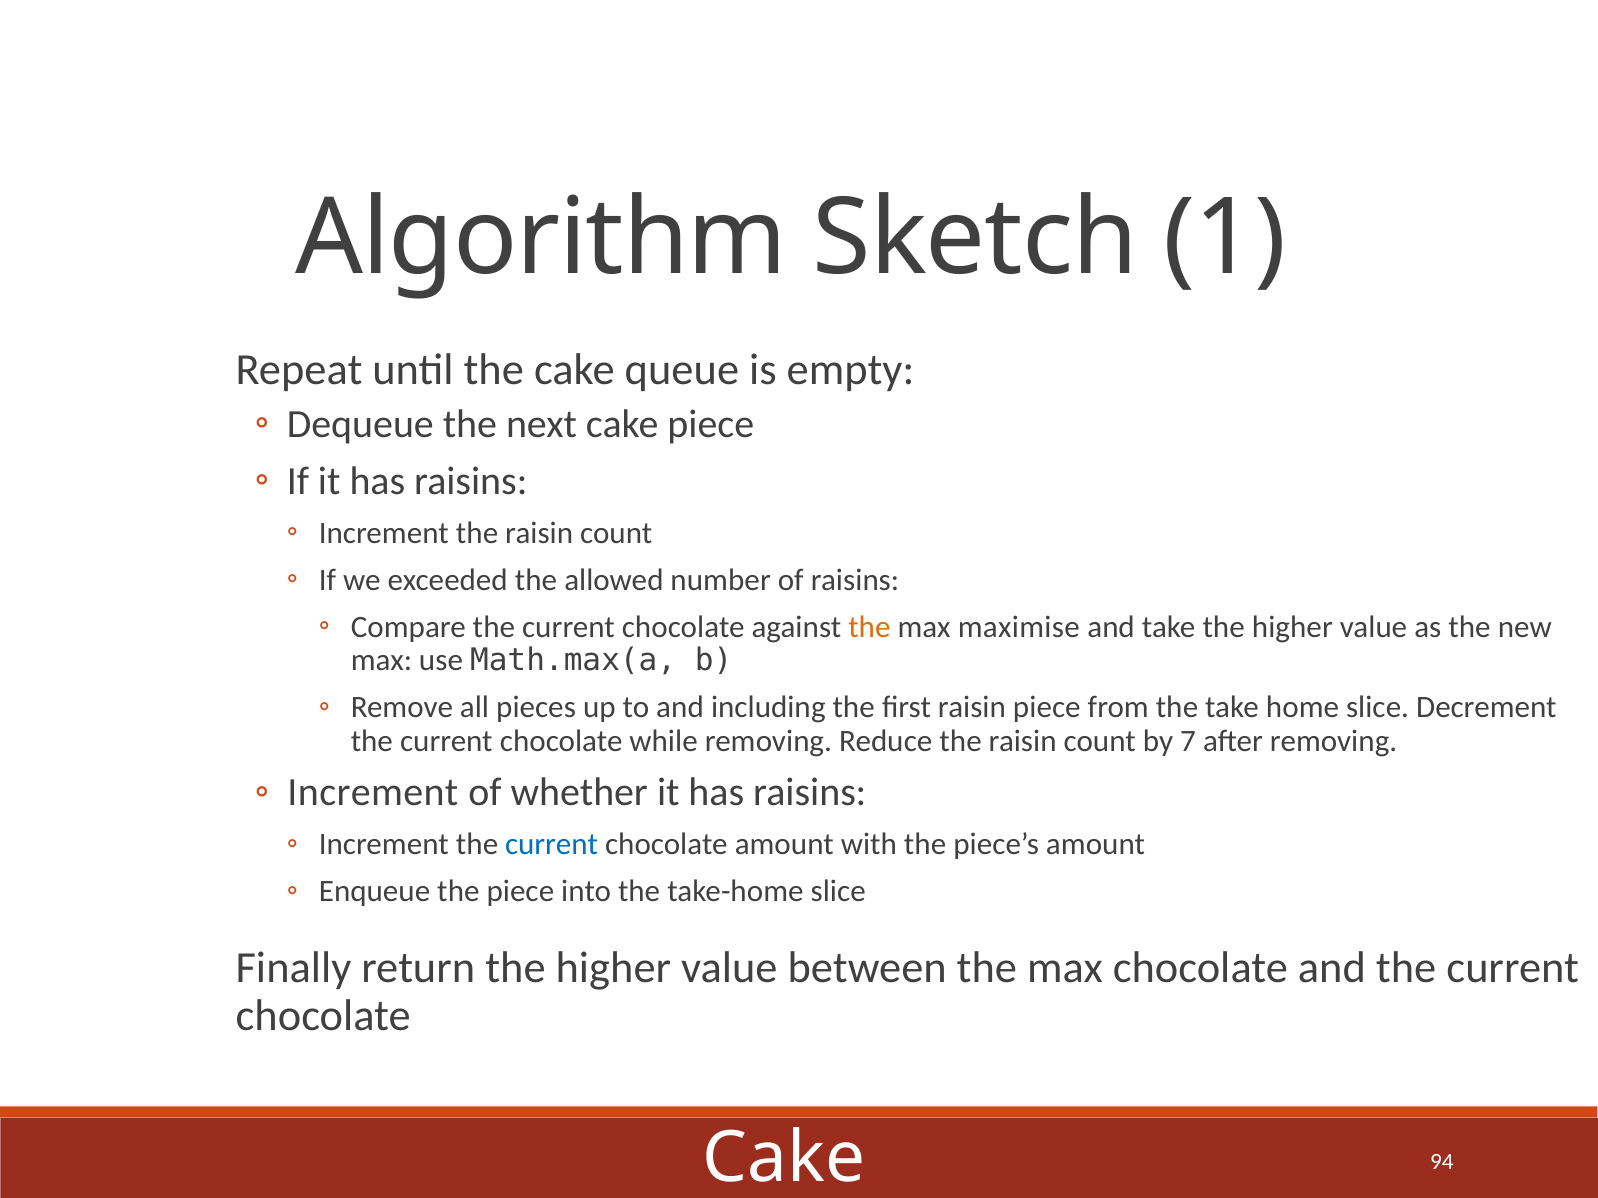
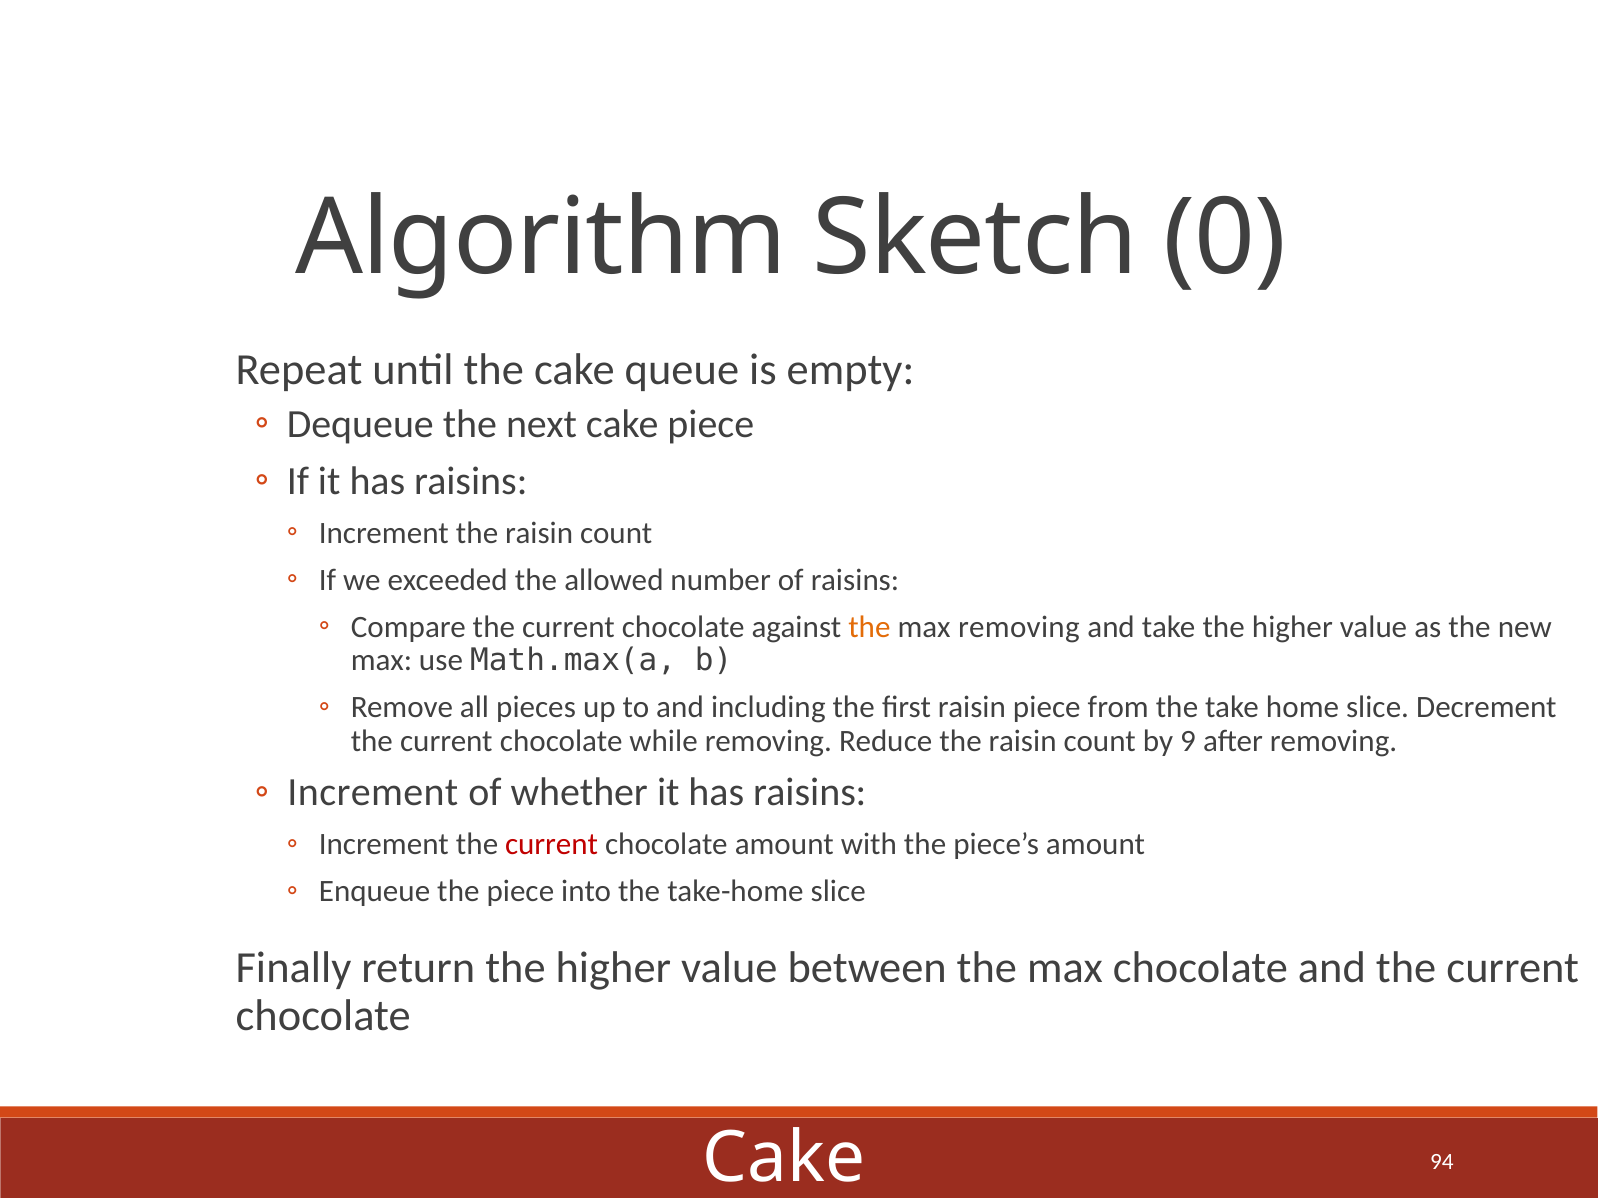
1: 1 -> 0
max maximise: maximise -> removing
7: 7 -> 9
current at (552, 845) colour: blue -> red
